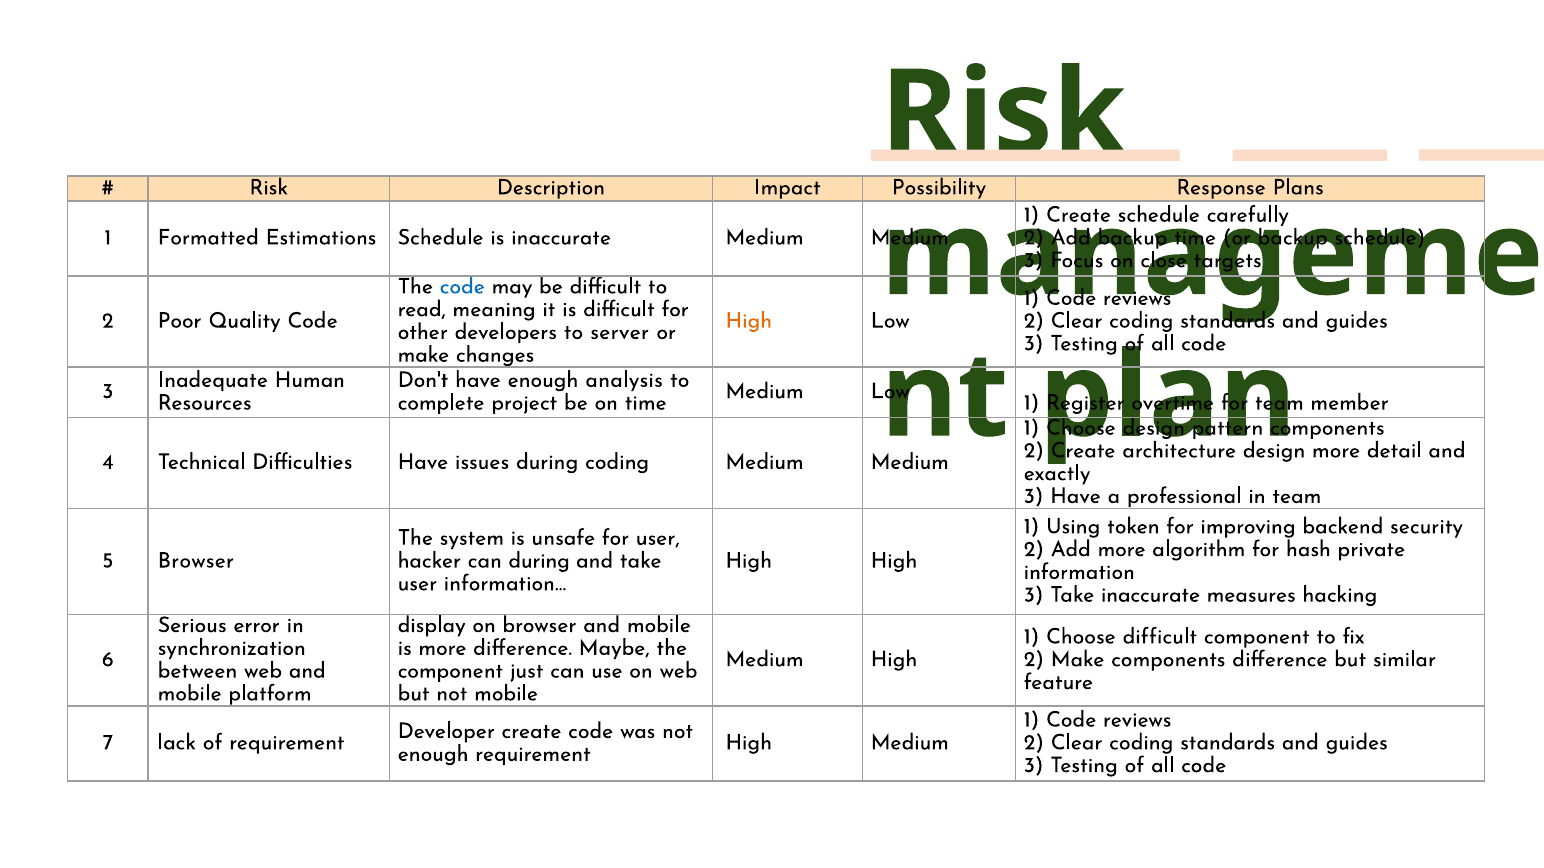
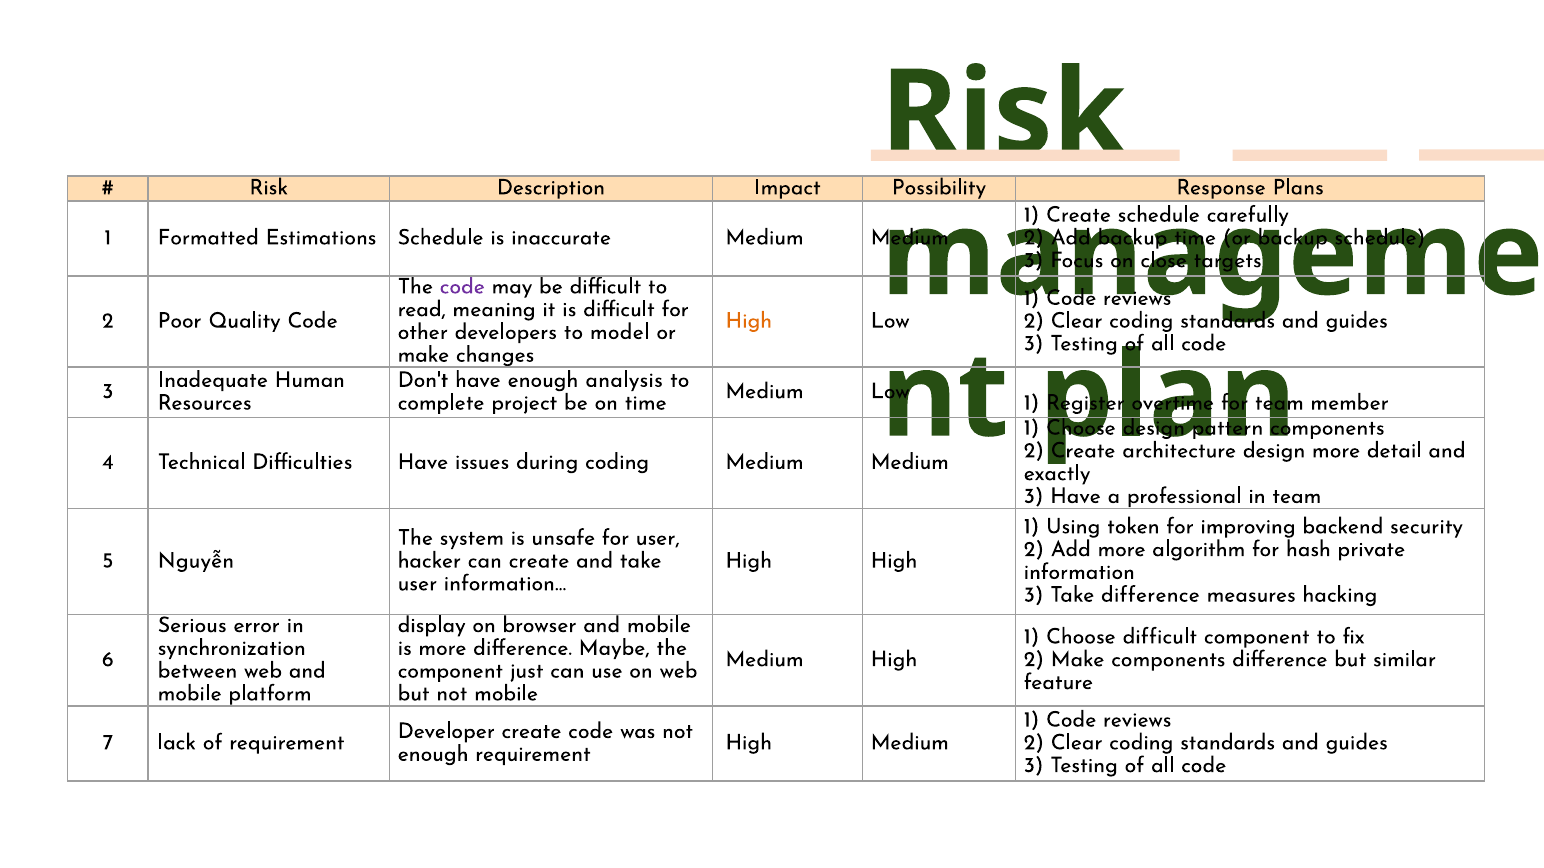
code at (462, 286) colour: blue -> purple
server: server -> model
5 Browser: Browser -> Nguyễn
can during: during -> create
Take inaccurate: inaccurate -> difference
